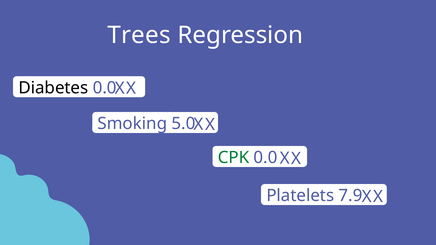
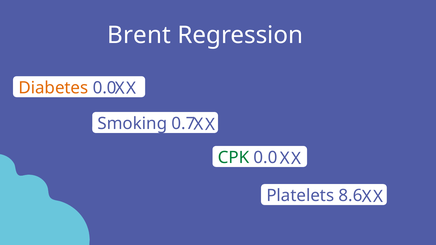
Trees: Trees -> Brent
Diabetes colour: black -> orange
5.0: 5.0 -> 0.7
7.9: 7.9 -> 8.6
